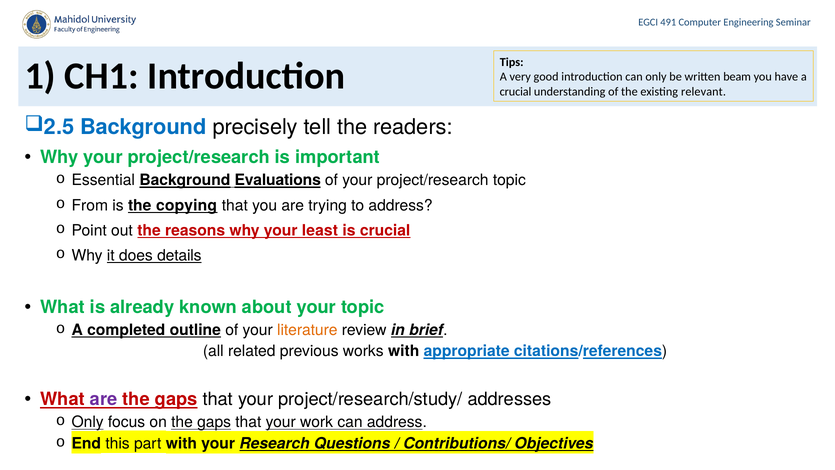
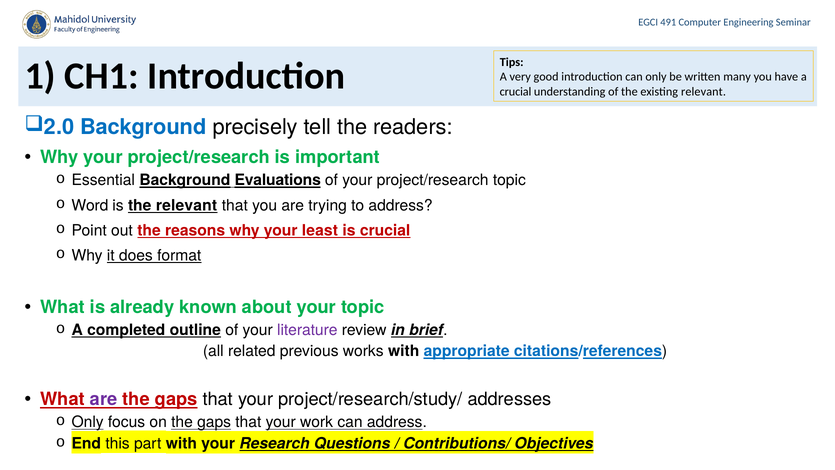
beam: beam -> many
2.5: 2.5 -> 2.0
From: From -> Word
the copying: copying -> relevant
details: details -> format
literature colour: orange -> purple
